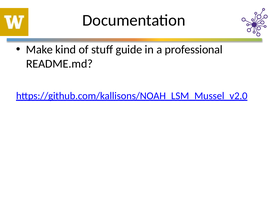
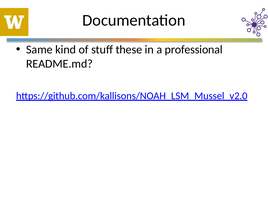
Make: Make -> Same
guide: guide -> these
